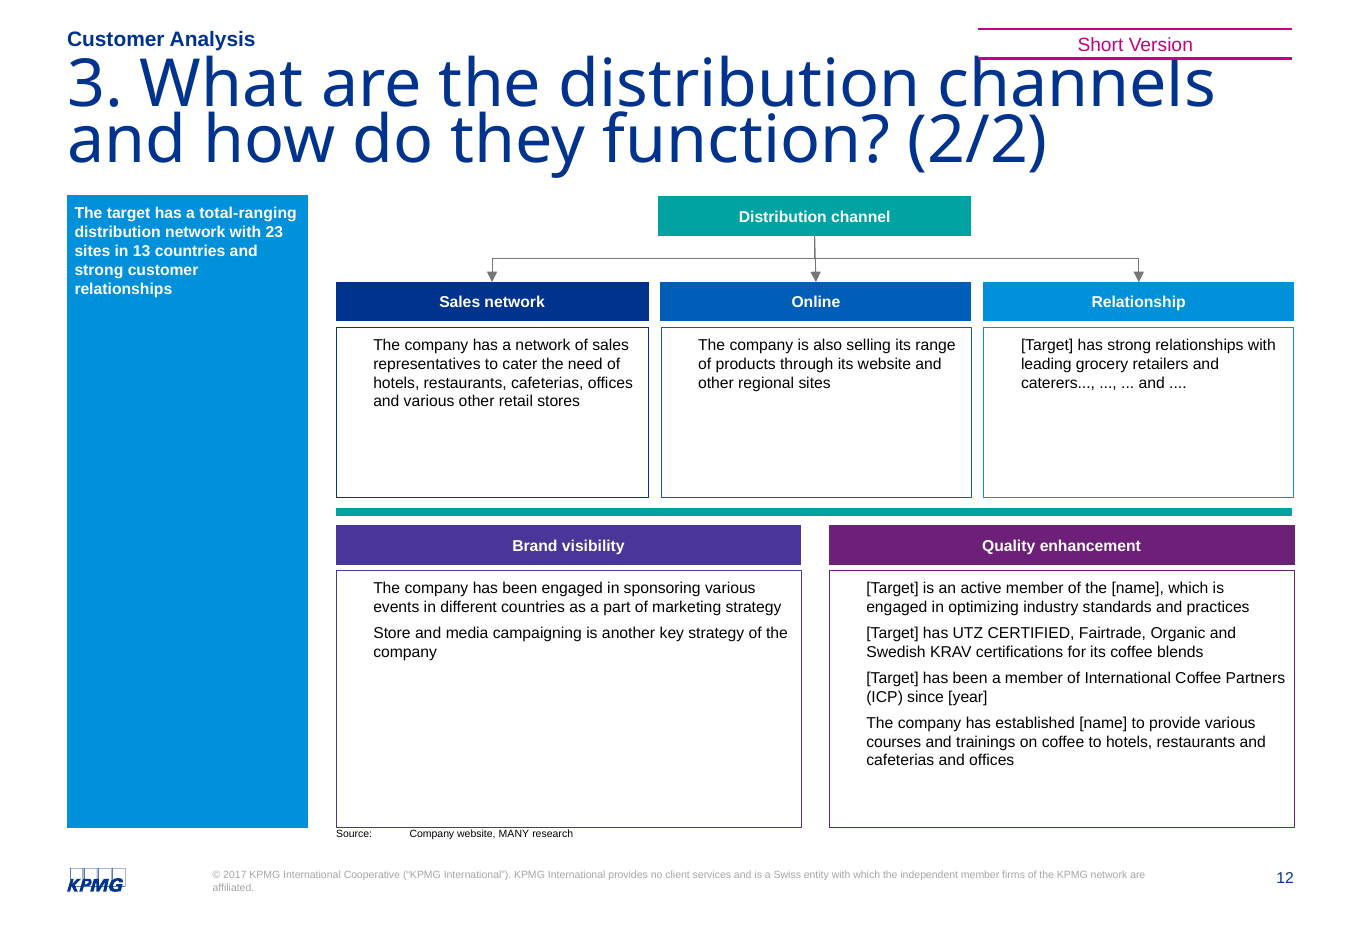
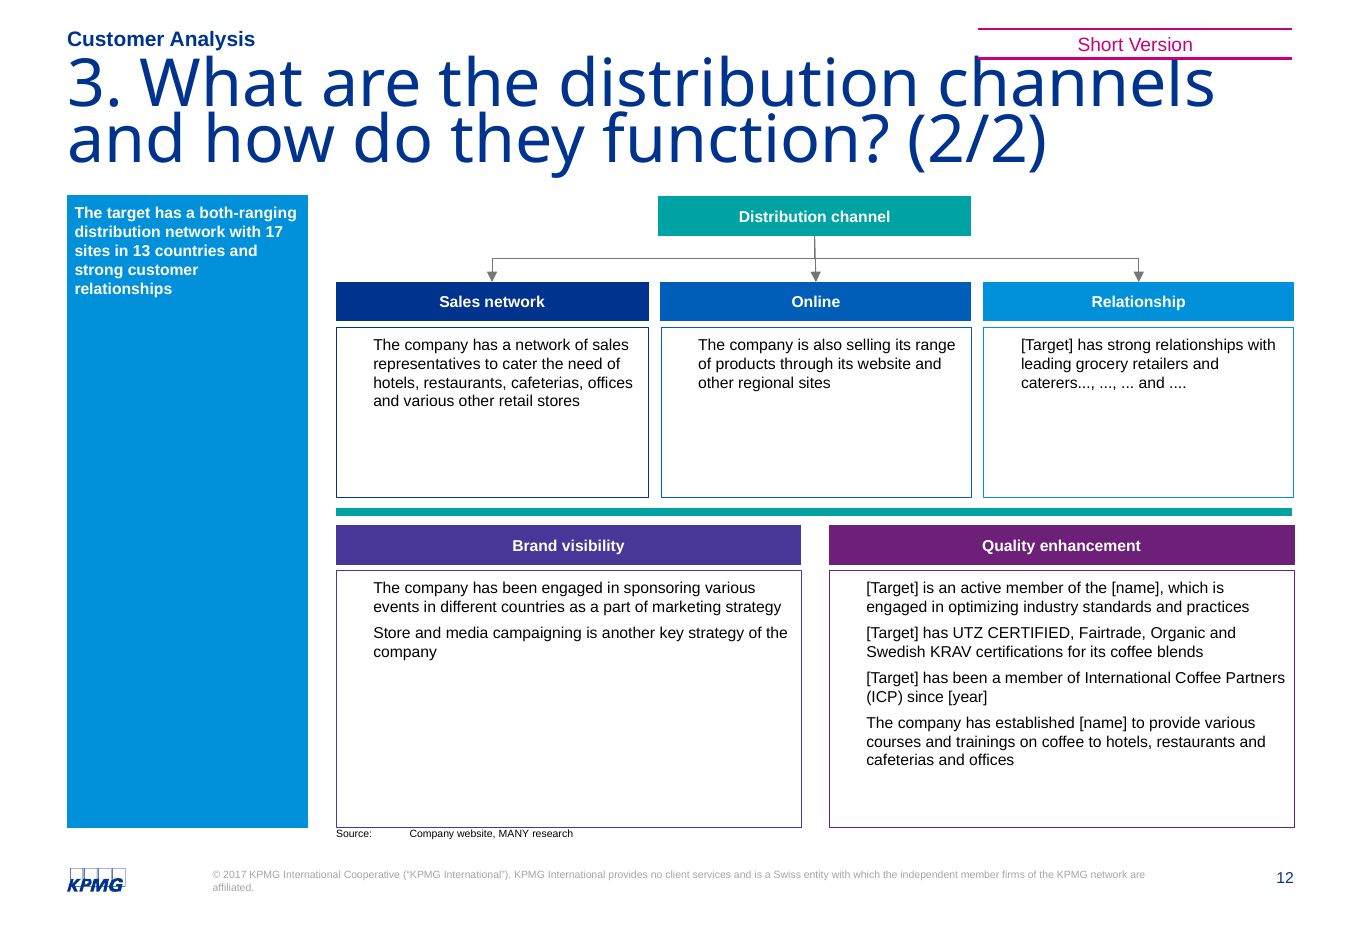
total-ranging: total-ranging -> both-ranging
23: 23 -> 17
